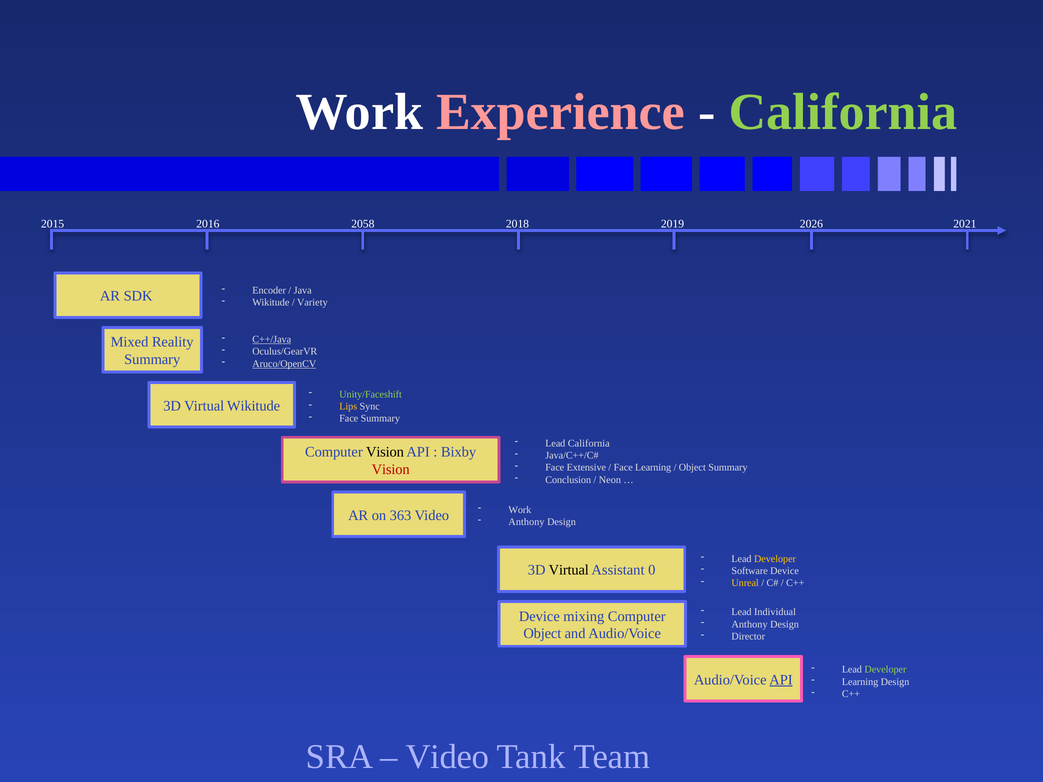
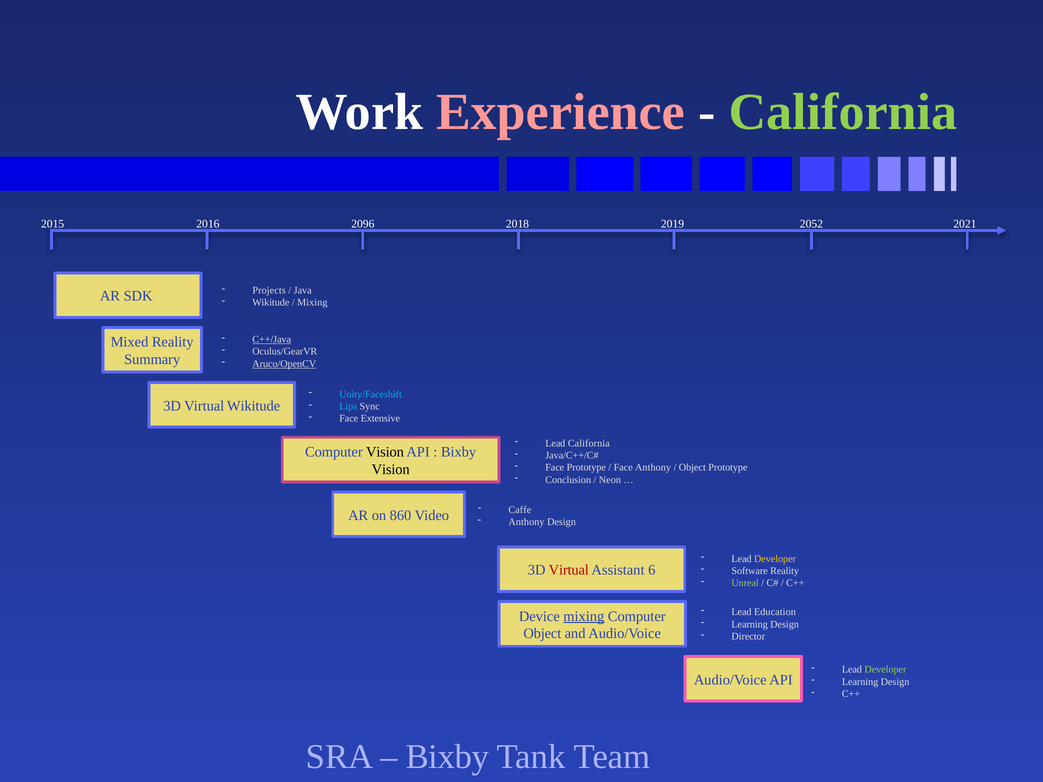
2058: 2058 -> 2096
2026: 2026 -> 2052
Encoder: Encoder -> Projects
Variety at (312, 303): Variety -> Mixing
Unity/Faceshift colour: light green -> light blue
Lips colour: yellow -> light blue
Face Summary: Summary -> Extensive
Face Extensive: Extensive -> Prototype
Face Learning: Learning -> Anthony
Object Summary: Summary -> Prototype
Vision at (391, 469) colour: red -> black
Work at (520, 510): Work -> Caffe
363: 363 -> 860
Virtual at (569, 570) colour: black -> red
0: 0 -> 6
Software Device: Device -> Reality
Unreal colour: yellow -> light green
Individual: Individual -> Education
mixing at (584, 616) underline: none -> present
Anthony at (750, 624): Anthony -> Learning
API at (781, 680) underline: present -> none
Video at (447, 757): Video -> Bixby
